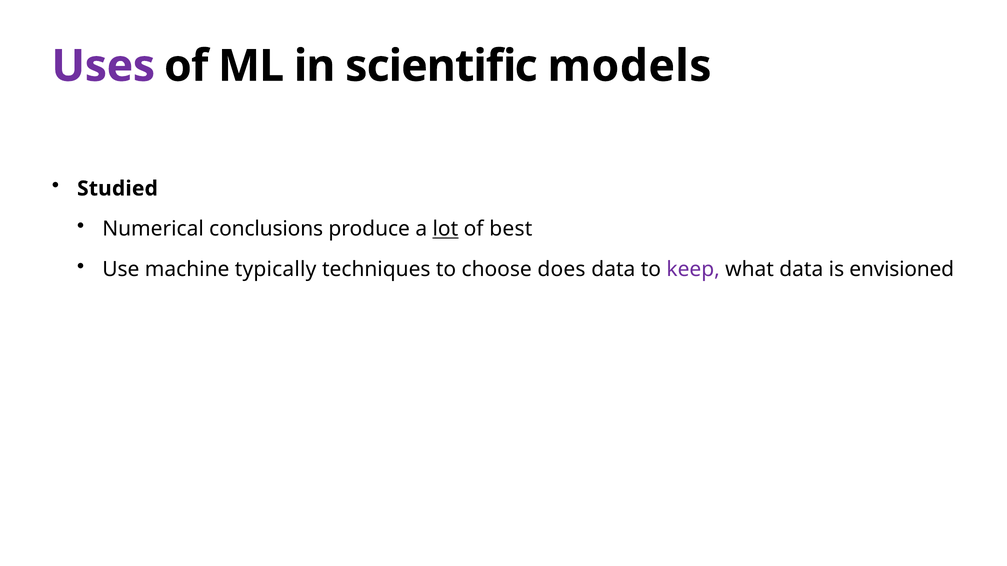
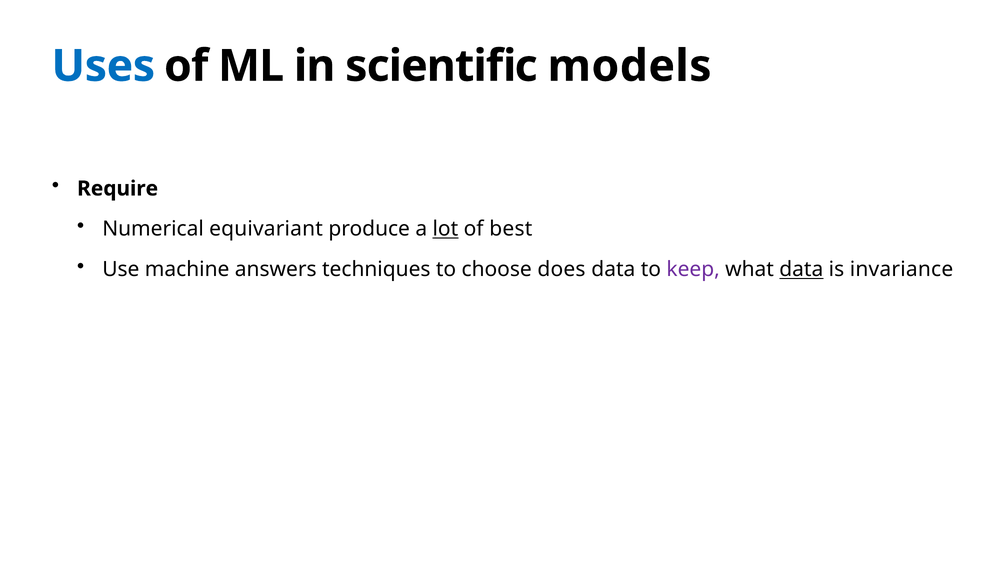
Uses colour: purple -> blue
Studied: Studied -> Require
conclusions: conclusions -> equivariant
typically: typically -> answers
data at (801, 270) underline: none -> present
envisioned: envisioned -> invariance
